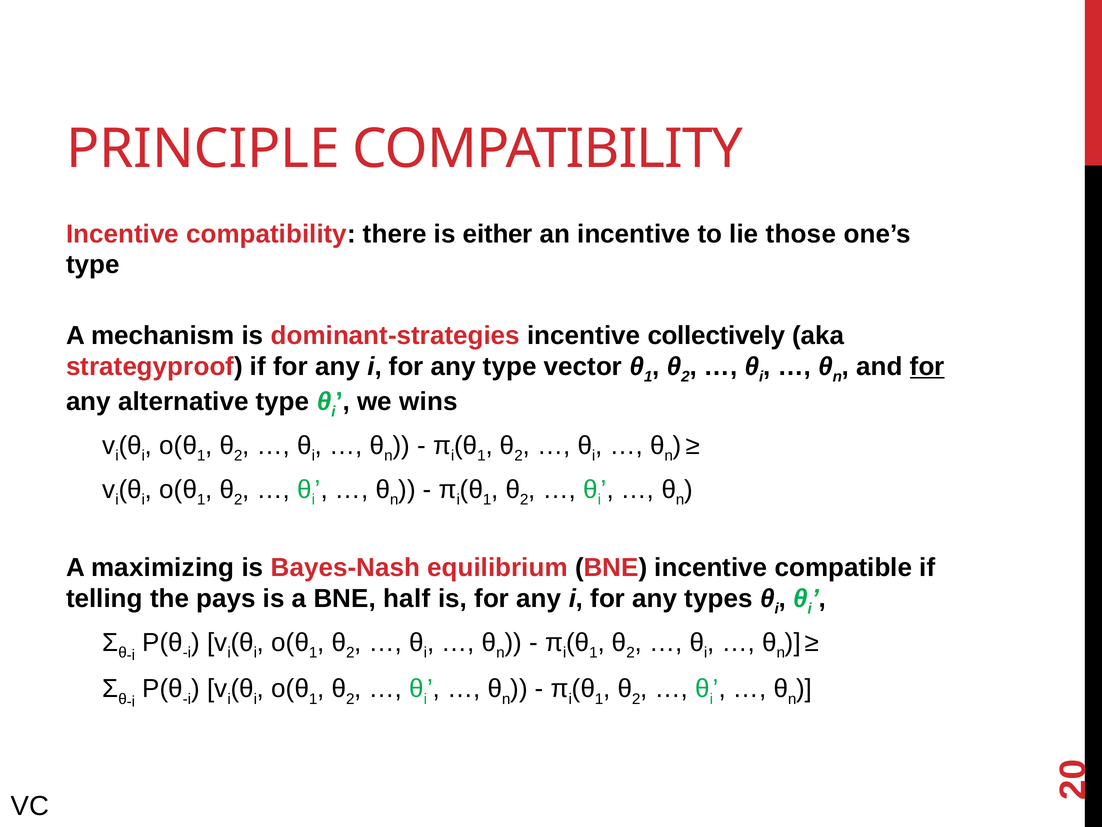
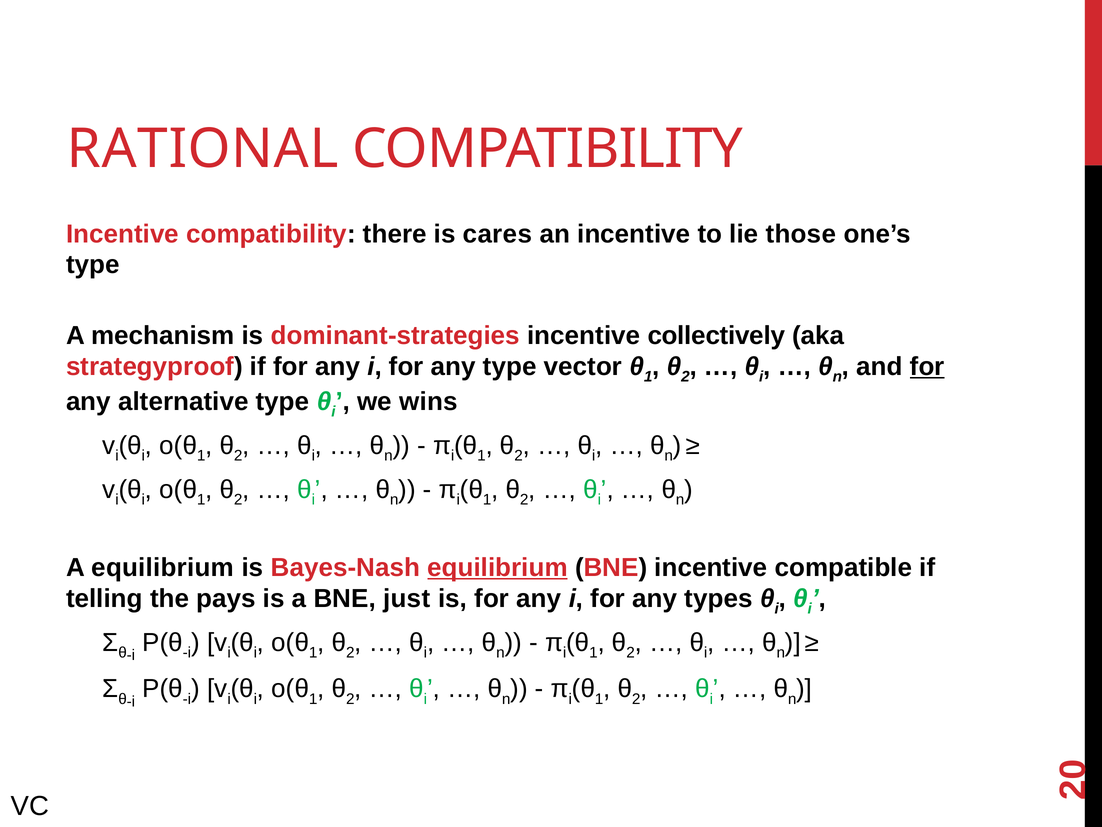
PRINCIPLE: PRINCIPLE -> RATIONAL
either: either -> cares
A maximizing: maximizing -> equilibrium
equilibrium at (497, 567) underline: none -> present
half: half -> just
